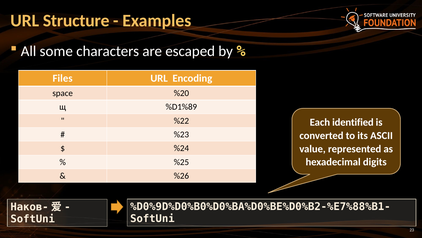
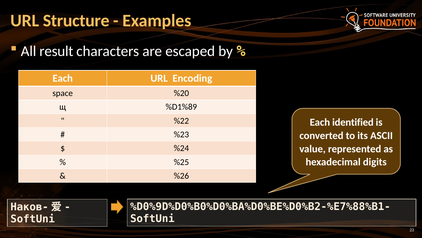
some: some -> result
Files at (63, 78): Files -> Each
